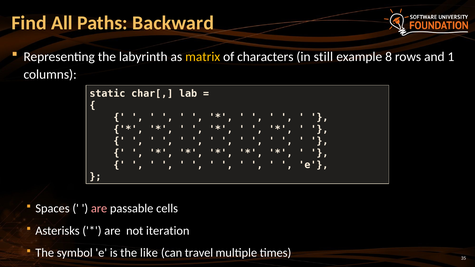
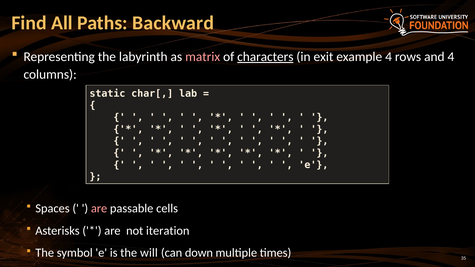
matrix colour: yellow -> pink
characters underline: none -> present
still: still -> exit
example 8: 8 -> 4
and 1: 1 -> 4
like: like -> will
travel: travel -> down
